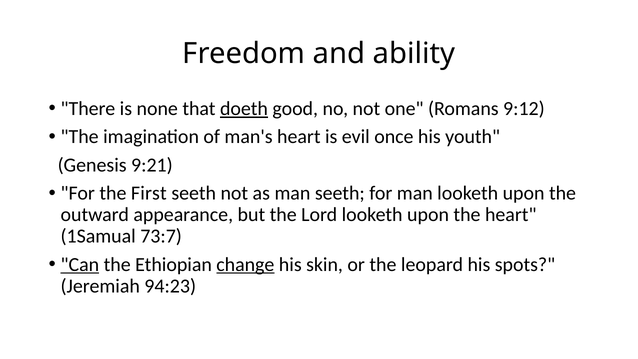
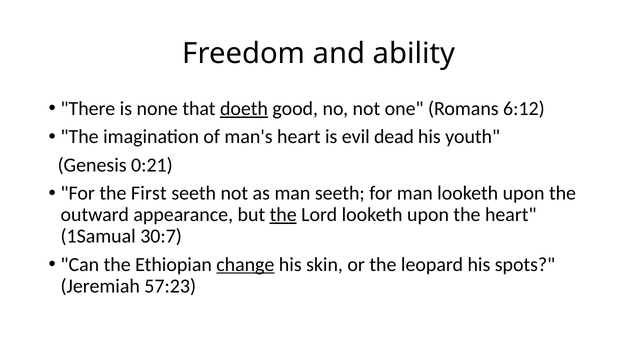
9:12: 9:12 -> 6:12
once: once -> dead
9:21: 9:21 -> 0:21
the at (283, 215) underline: none -> present
73:7: 73:7 -> 30:7
Can underline: present -> none
94:23: 94:23 -> 57:23
